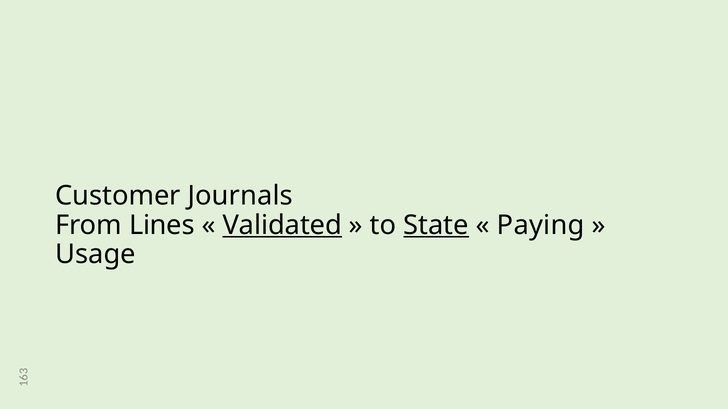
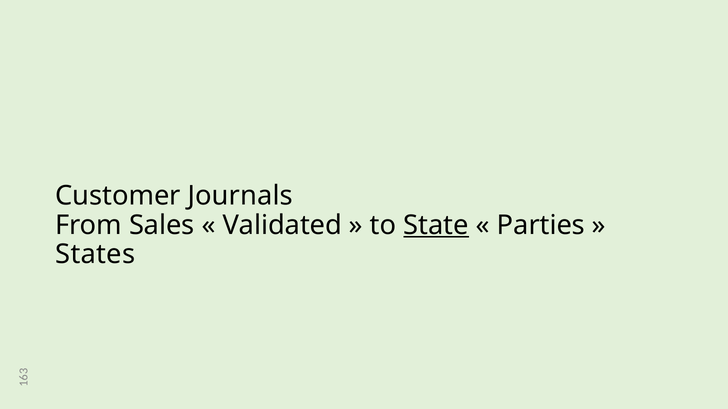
Lines: Lines -> Sales
Validated underline: present -> none
Paying: Paying -> Parties
Usage: Usage -> States
